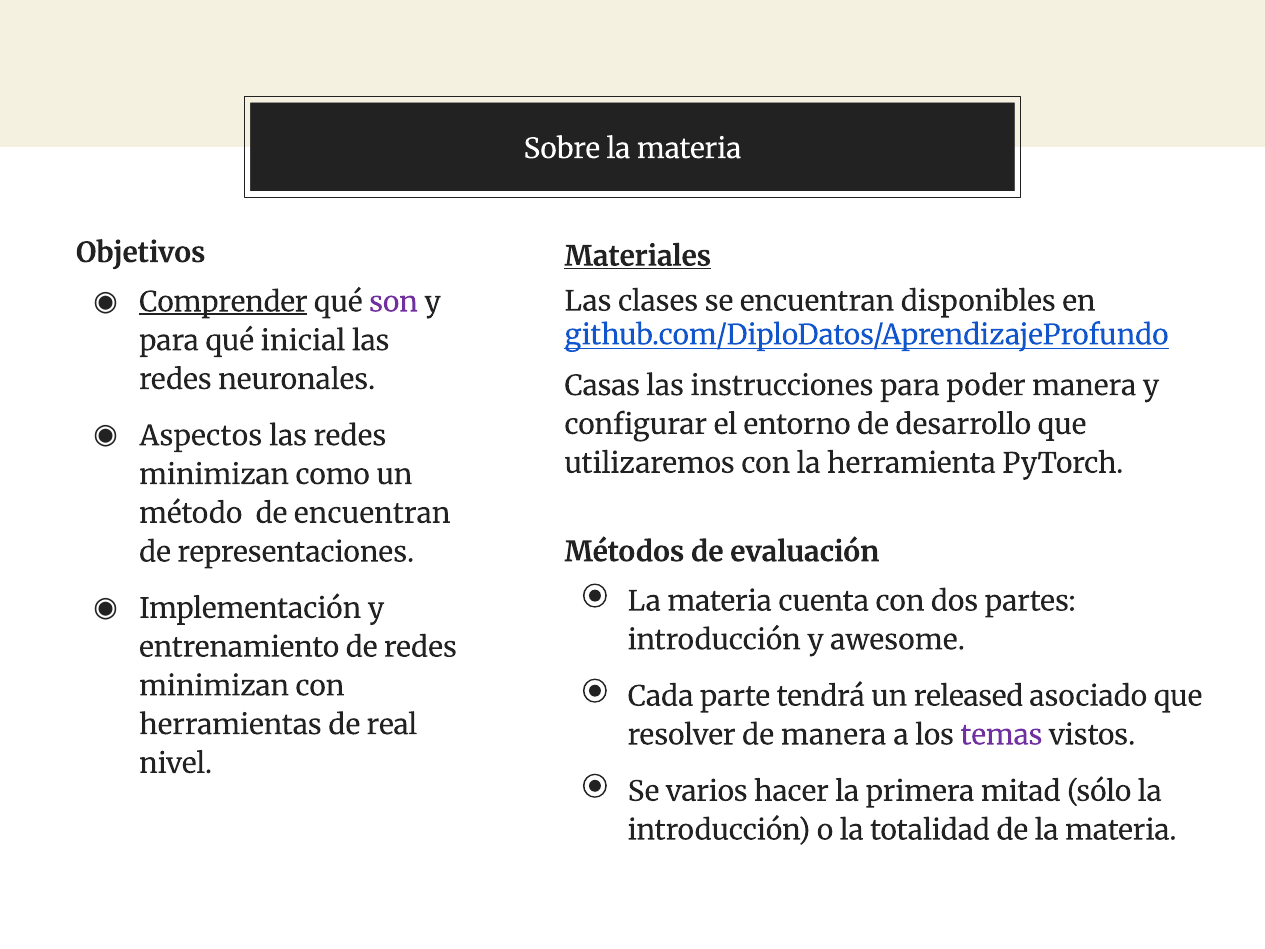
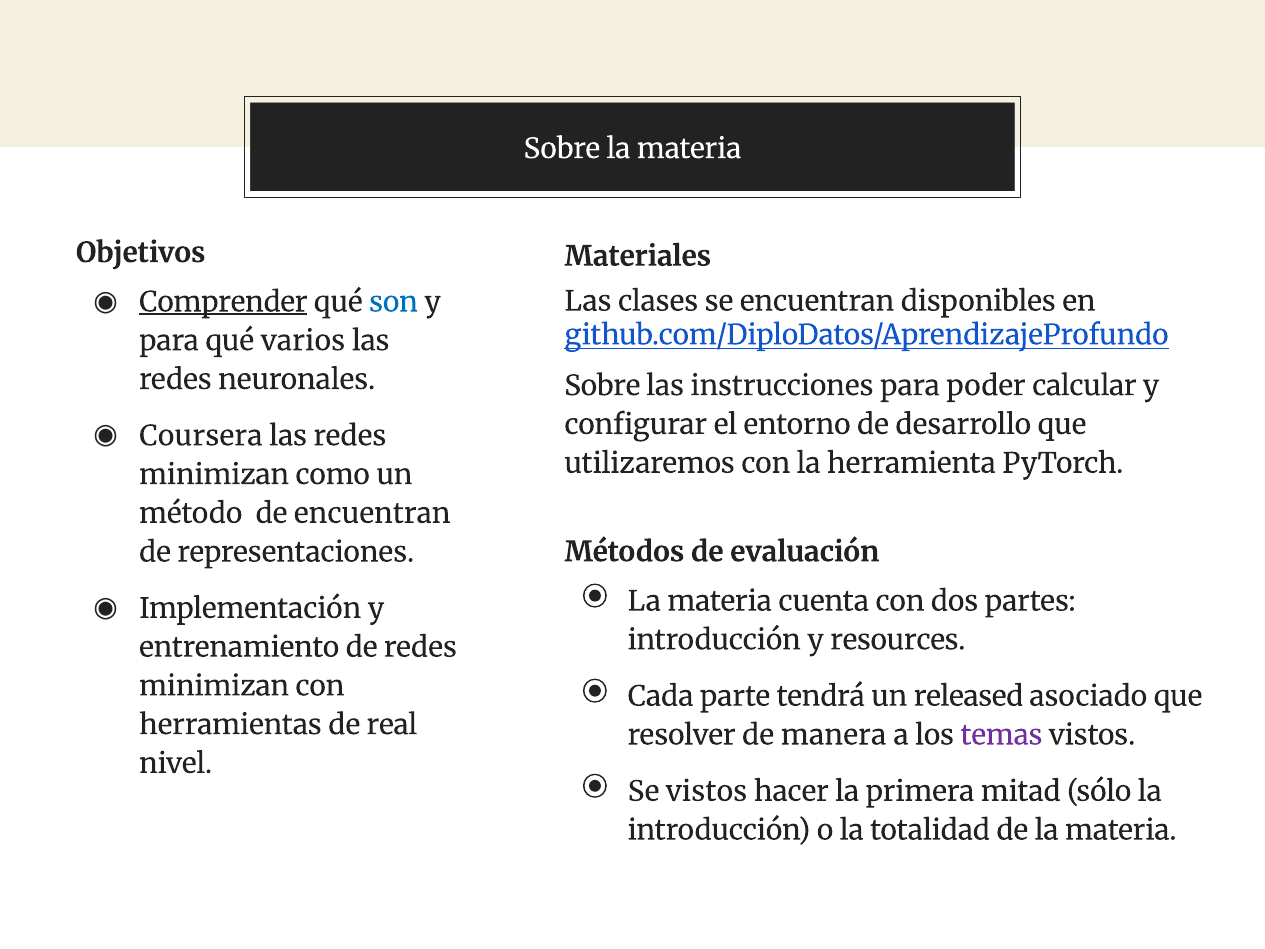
Materiales underline: present -> none
son colour: purple -> blue
inicial: inicial -> varios
Casas at (602, 386): Casas -> Sobre
poder manera: manera -> calcular
Aspectos: Aspectos -> Coursera
awesome: awesome -> resources
Se varios: varios -> vistos
